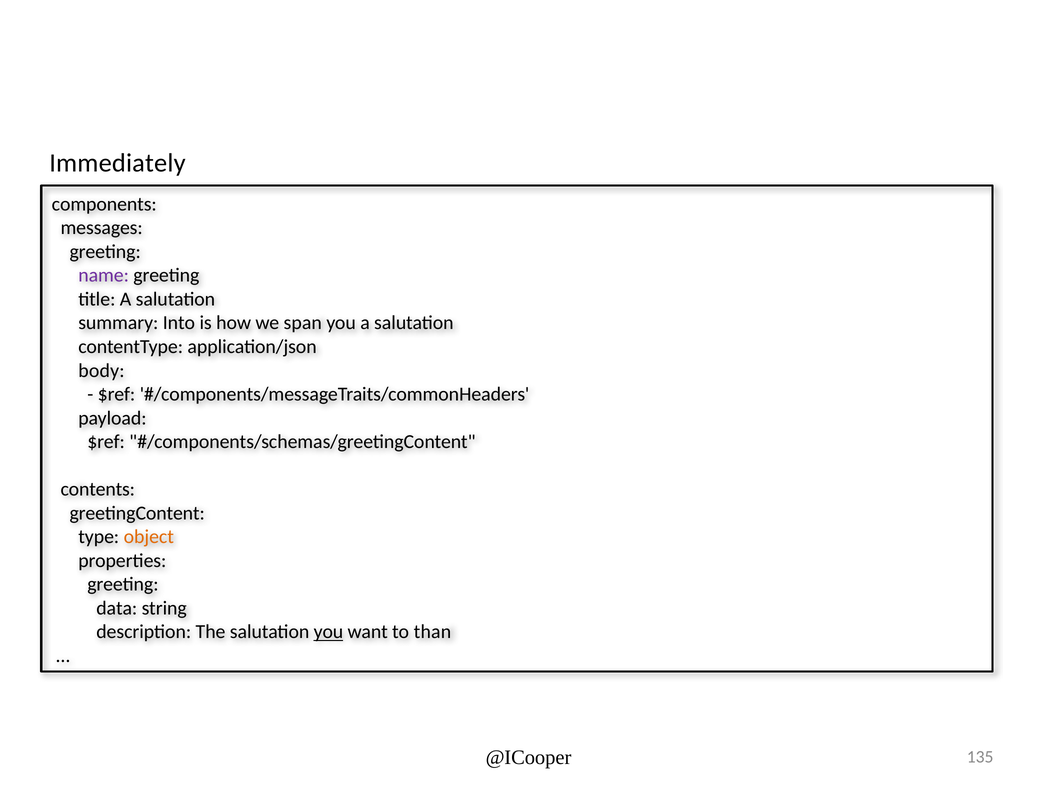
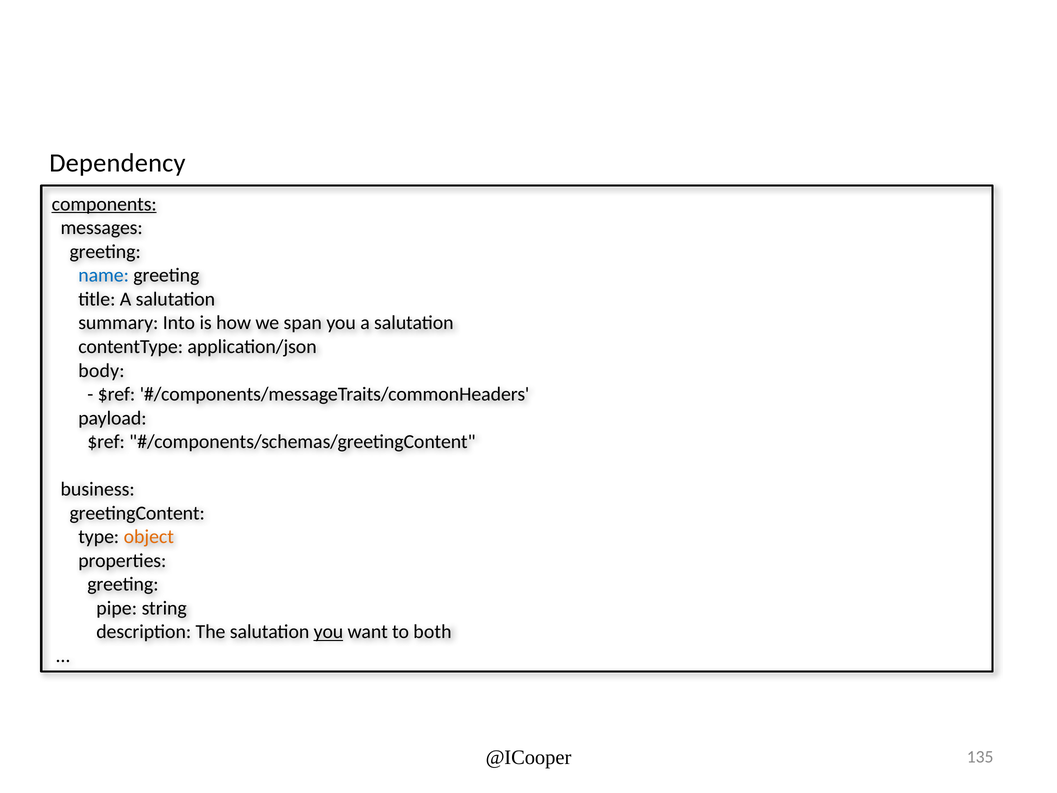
Immediately: Immediately -> Dependency
components underline: none -> present
name colour: purple -> blue
contents: contents -> business
data: data -> pipe
than: than -> both
